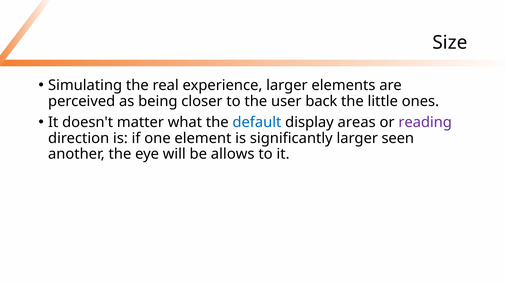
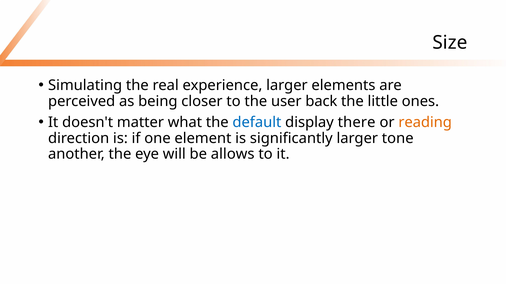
areas: areas -> there
reading colour: purple -> orange
seen: seen -> tone
